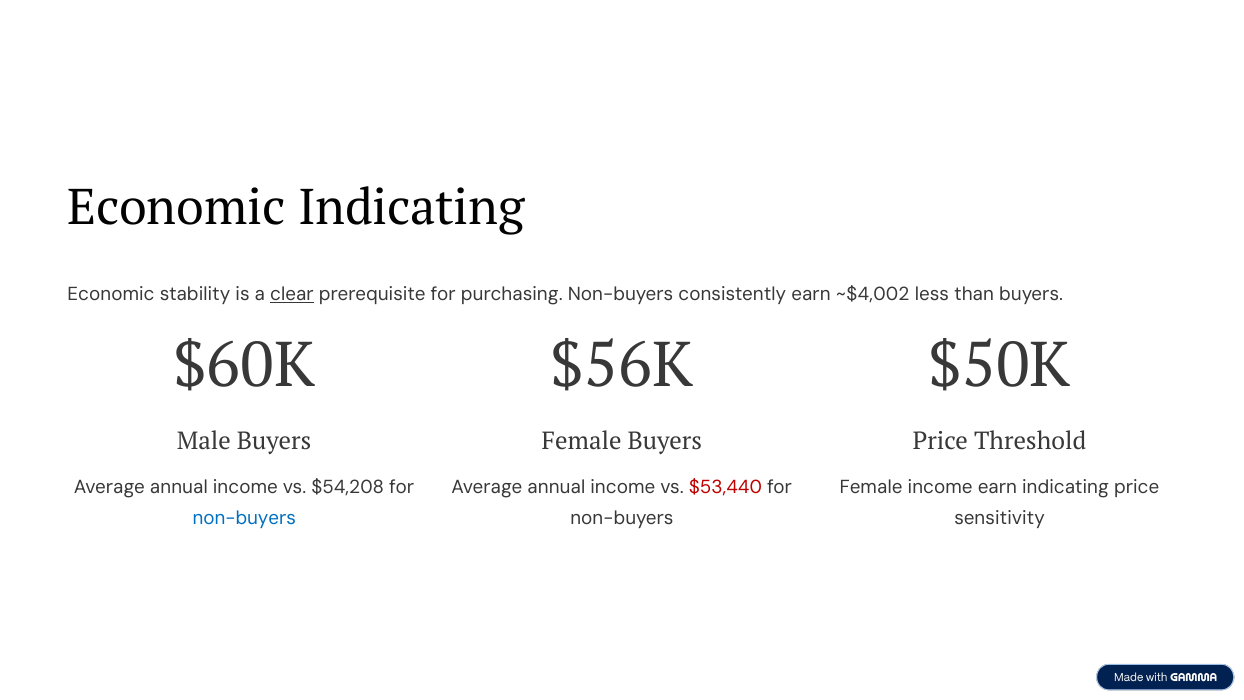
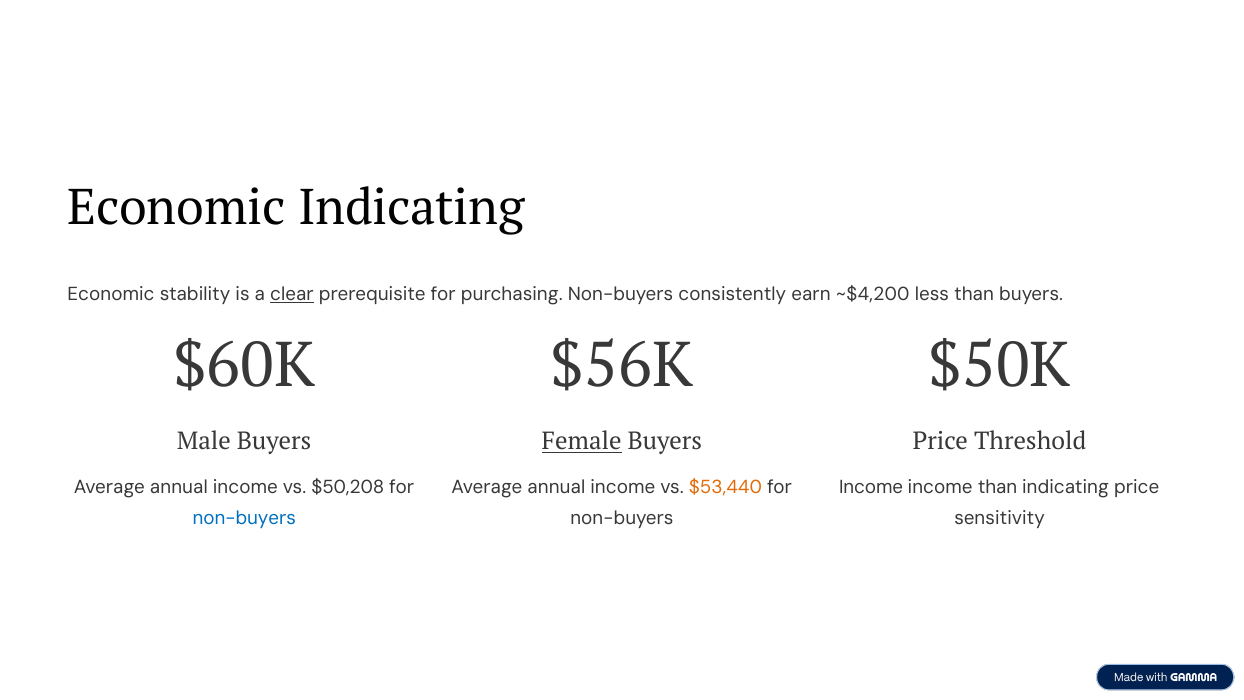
~$4,002: ~$4,002 -> ~$4,200
Female at (582, 441) underline: none -> present
$54,208: $54,208 -> $50,208
$53,440 colour: red -> orange
Female at (871, 487): Female -> Income
income earn: earn -> than
